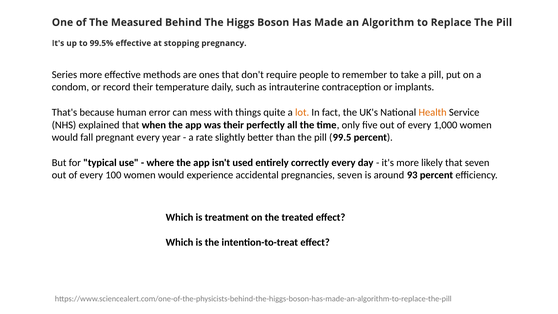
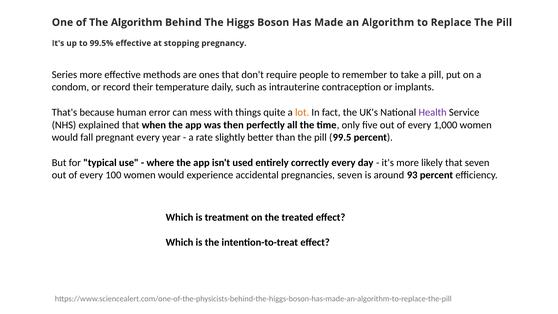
The Measured: Measured -> Algorithm
Health colour: orange -> purple
was their: their -> then
